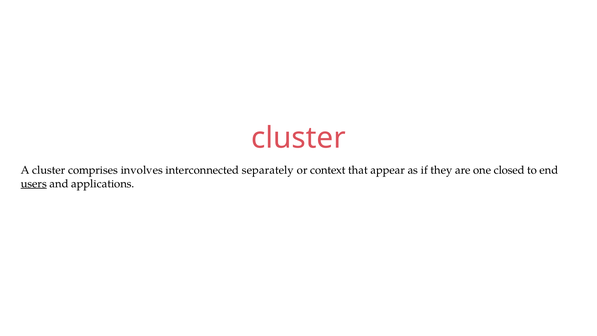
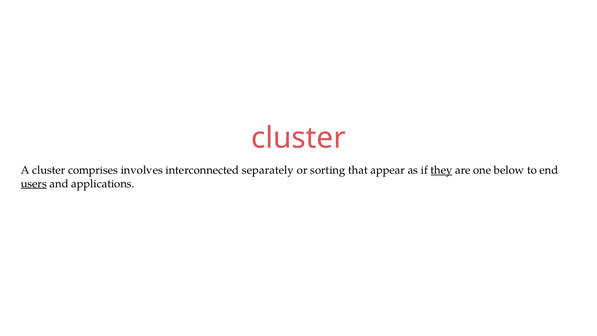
context: context -> sorting
they underline: none -> present
closed: closed -> below
